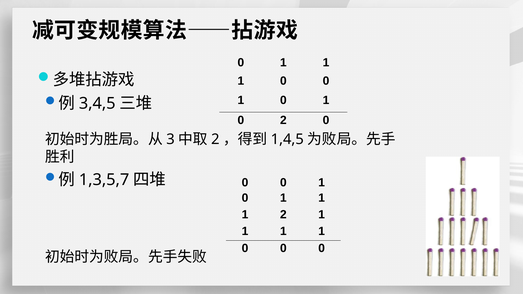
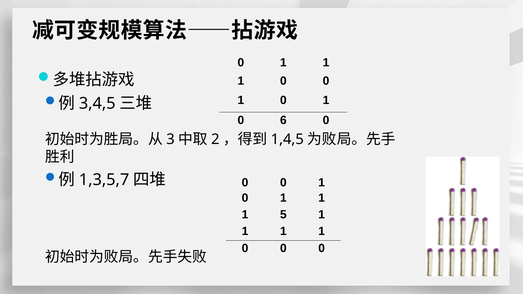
0 2: 2 -> 6
1 2: 2 -> 5
